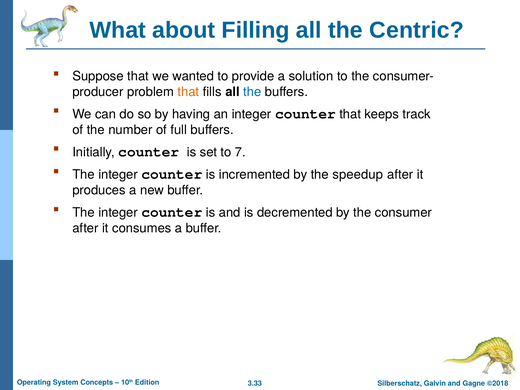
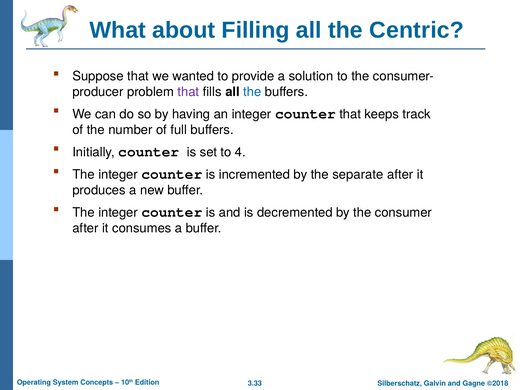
that at (188, 92) colour: orange -> purple
7: 7 -> 4
speedup: speedup -> separate
